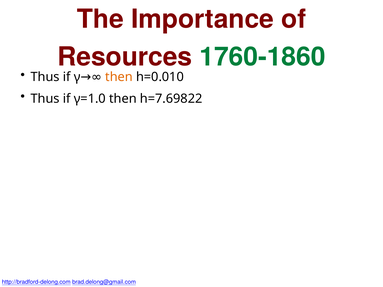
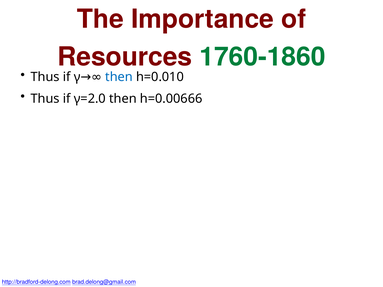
then at (119, 77) colour: orange -> blue
γ=1.0: γ=1.0 -> γ=2.0
h=7.69822: h=7.69822 -> h=0.00666
